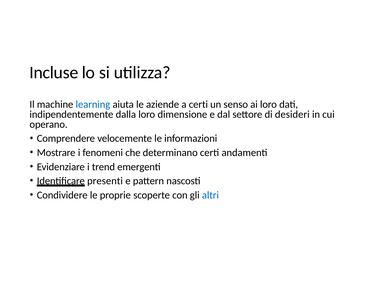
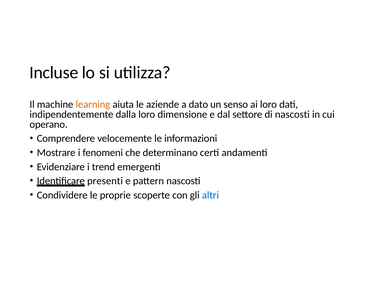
learning colour: blue -> orange
a certi: certi -> dato
di desideri: desideri -> nascosti
